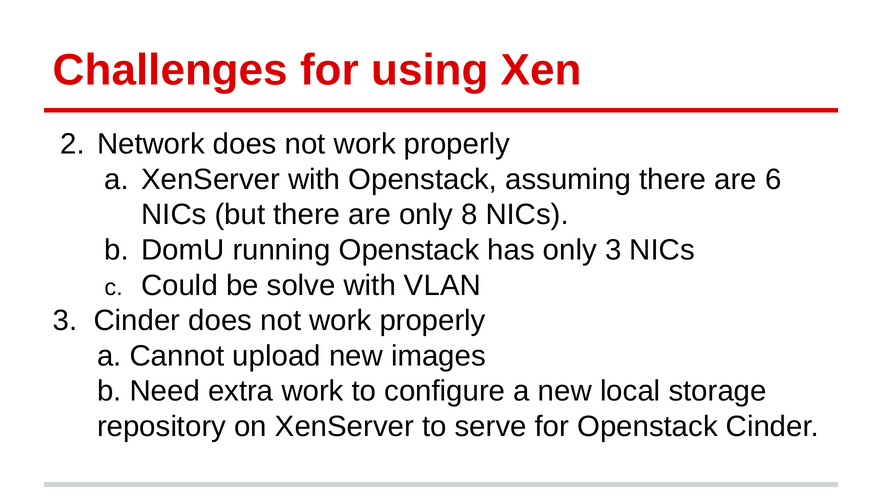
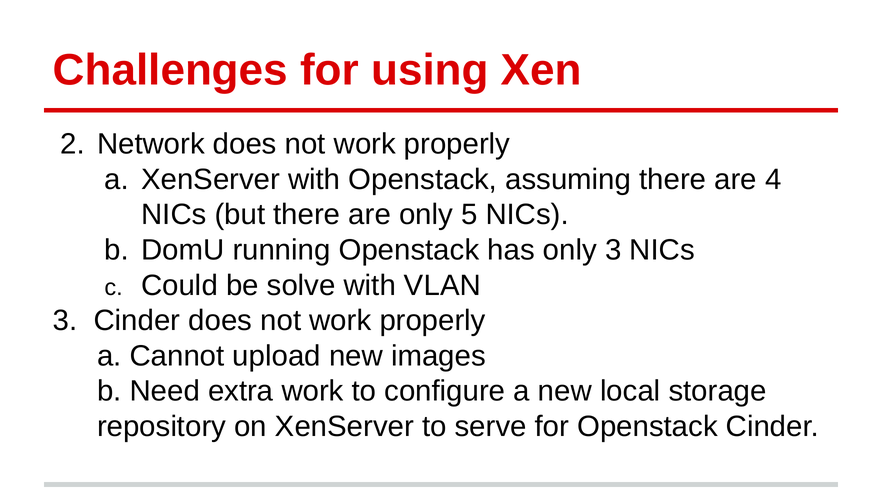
6: 6 -> 4
8: 8 -> 5
